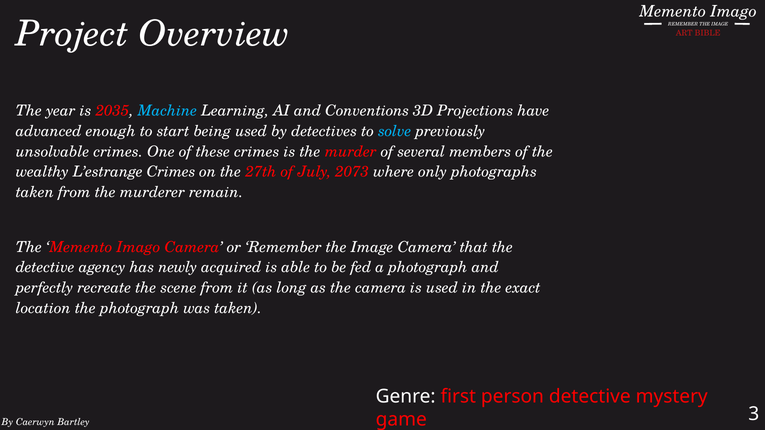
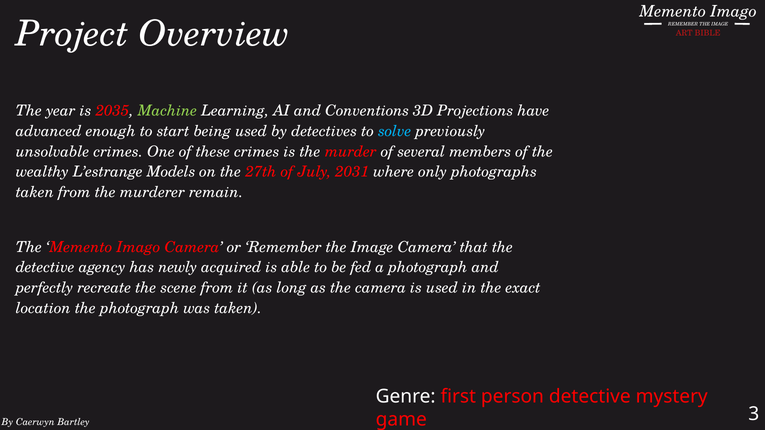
Machine colour: light blue -> light green
L’estrange Crimes: Crimes -> Models
2073: 2073 -> 2031
